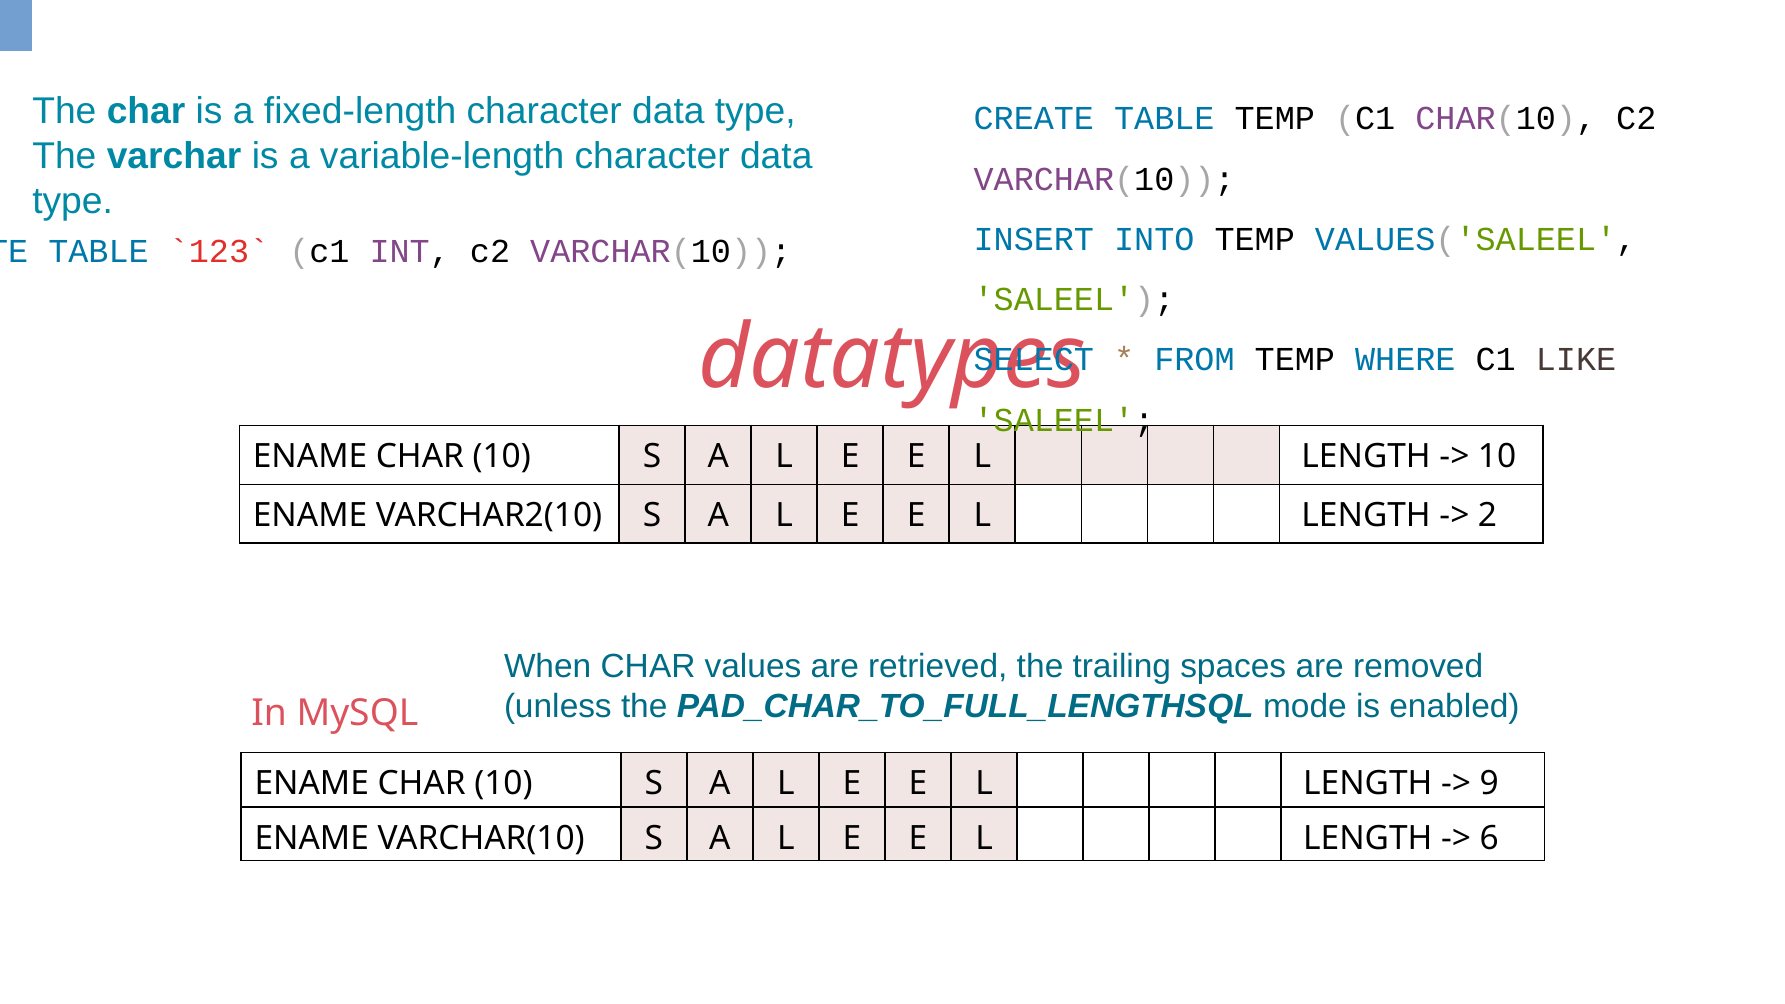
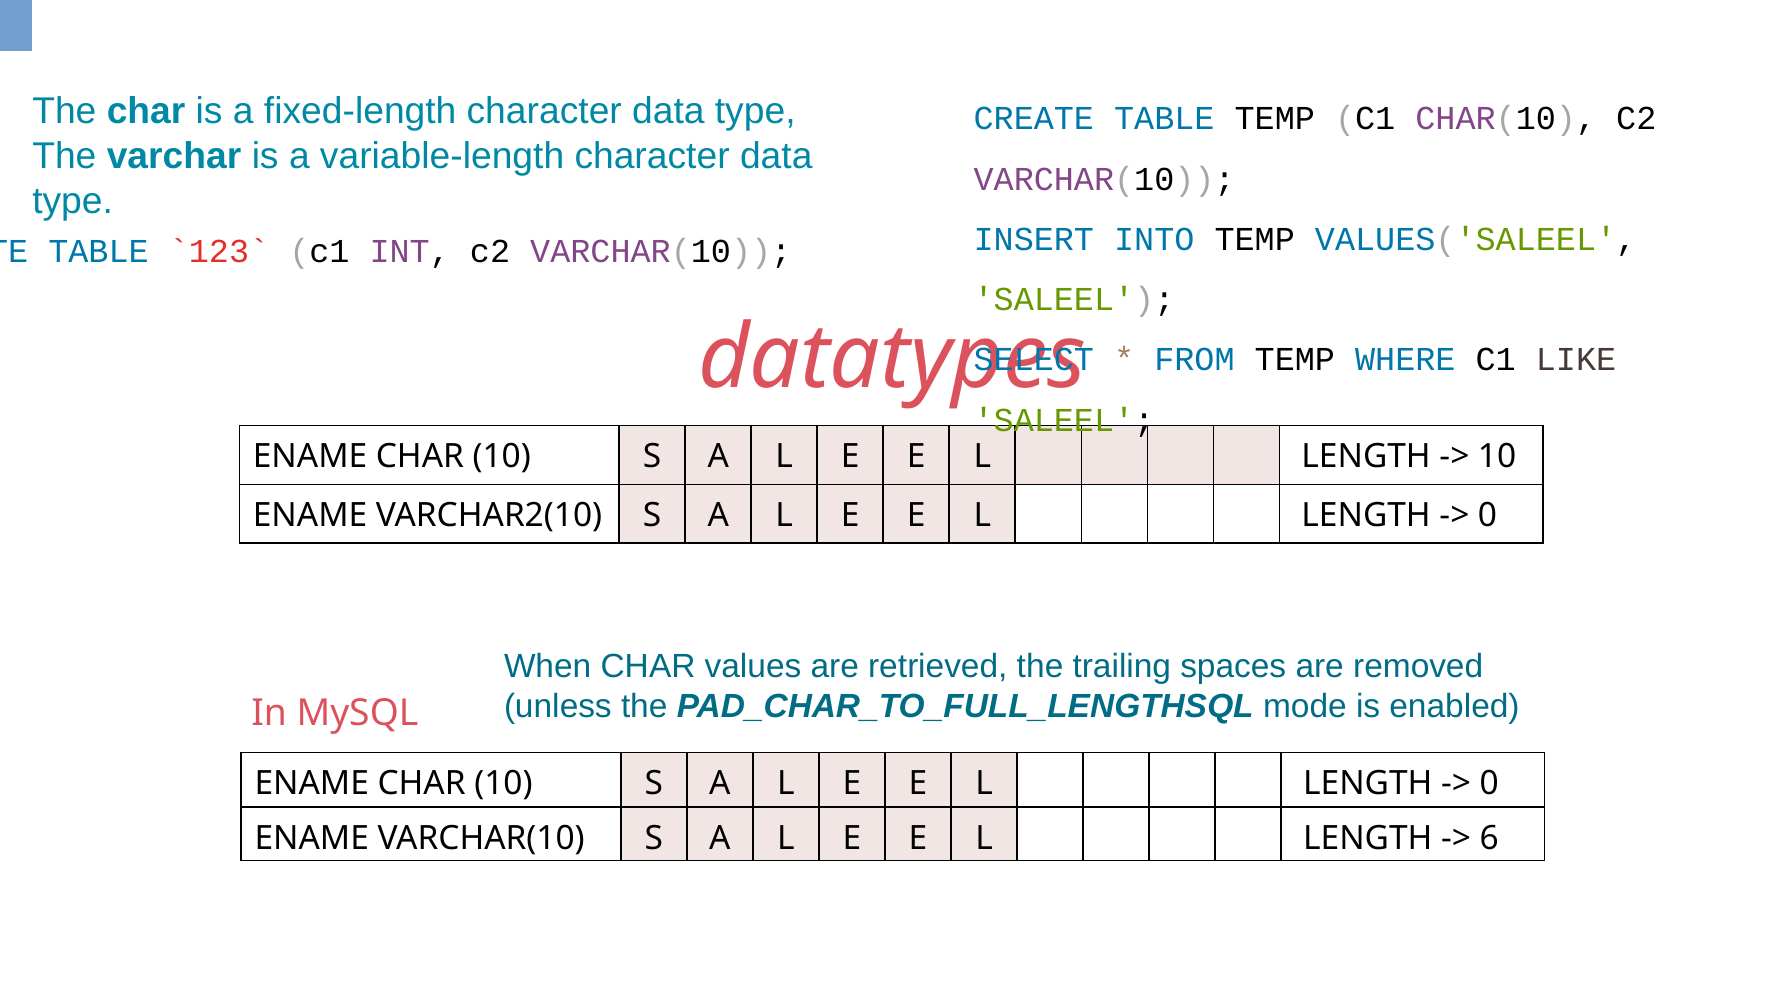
2 at (1487, 516): 2 -> 0
9 at (1489, 784): 9 -> 0
